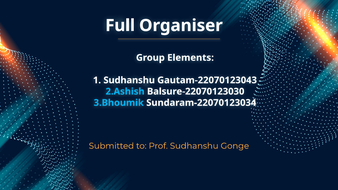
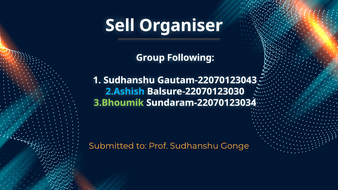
Full: Full -> Sell
Elements: Elements -> Following
3.Bhoumik colour: light blue -> light green
